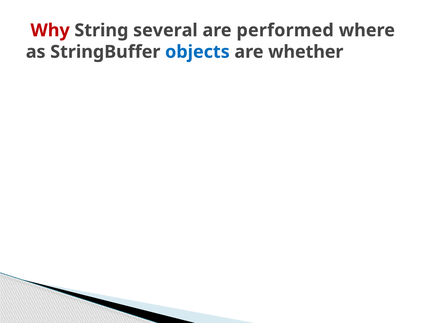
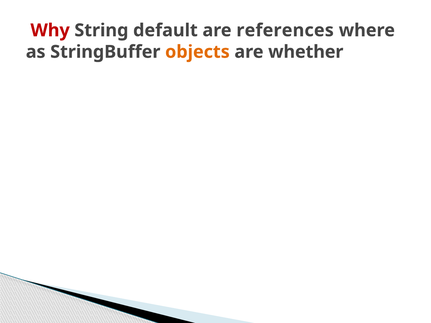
several: several -> default
performed: performed -> references
objects colour: blue -> orange
